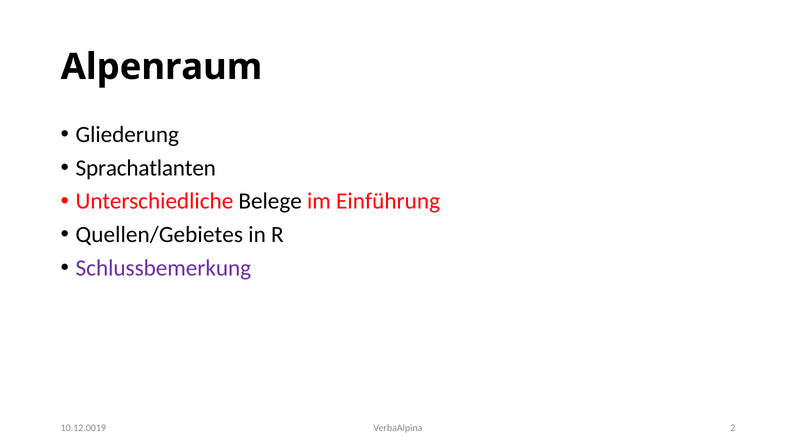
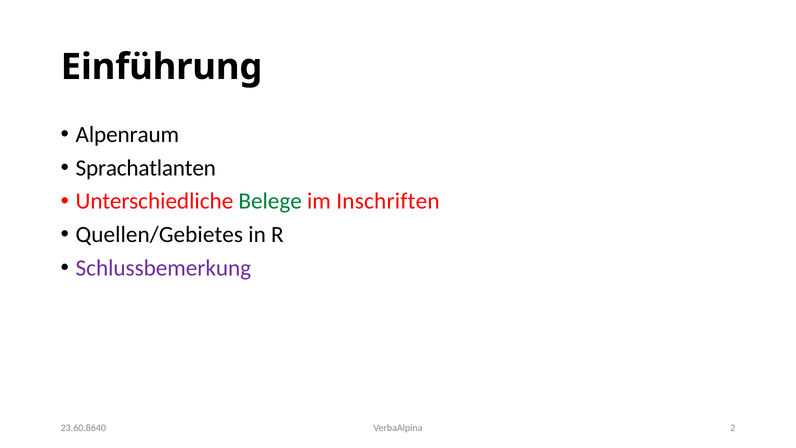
Alpenraum: Alpenraum -> Einführung
Gliederung: Gliederung -> Alpenraum
Belege colour: black -> green
Einführung: Einführung -> Inschriften
10.12.0019: 10.12.0019 -> 23.60.8640
